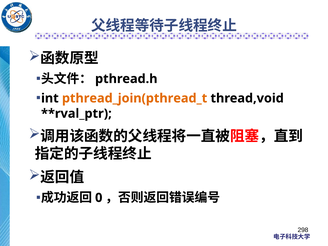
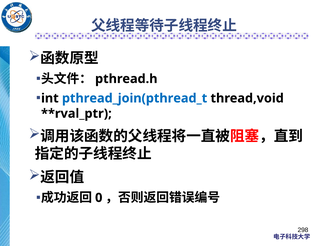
pthread_join(pthread_t colour: orange -> blue
